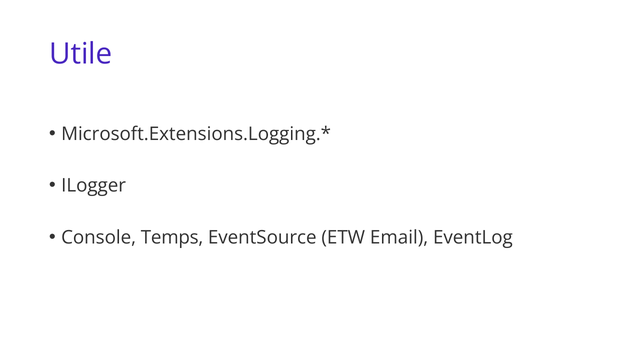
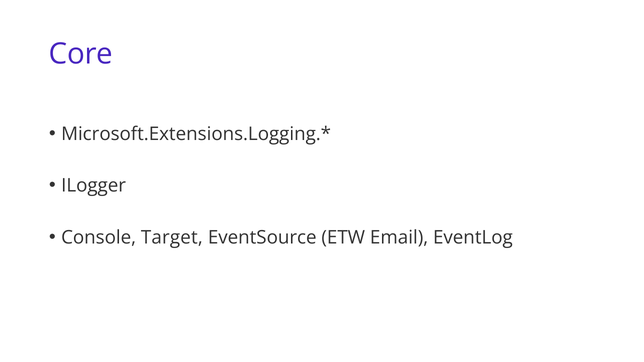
Utile: Utile -> Core
Temps: Temps -> Target
